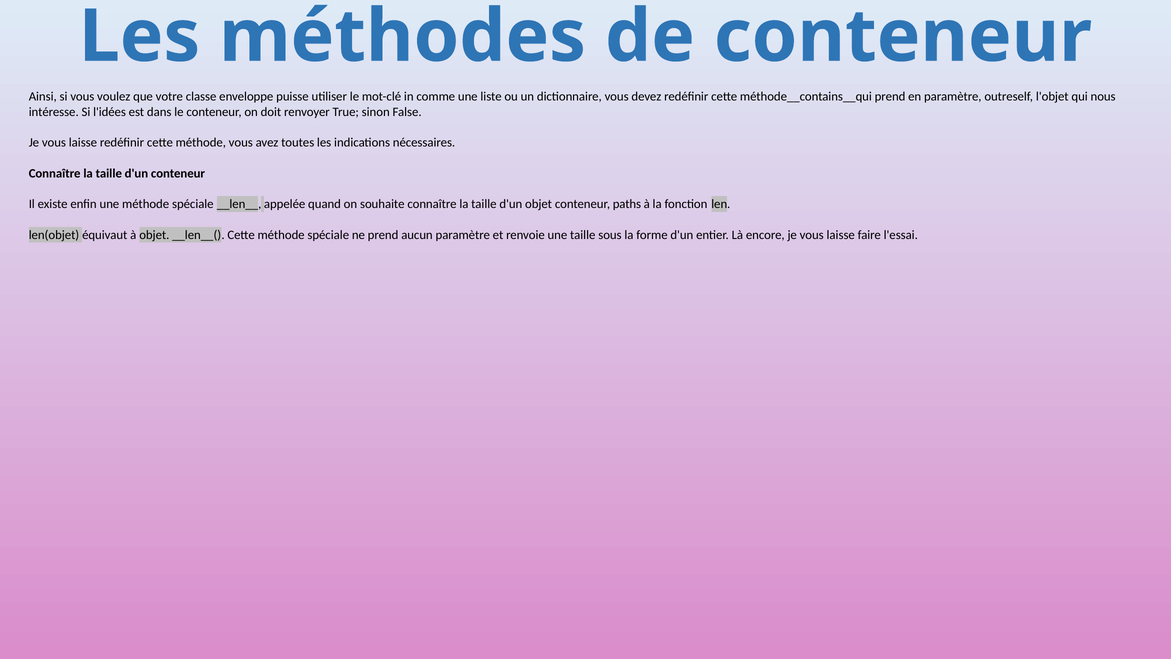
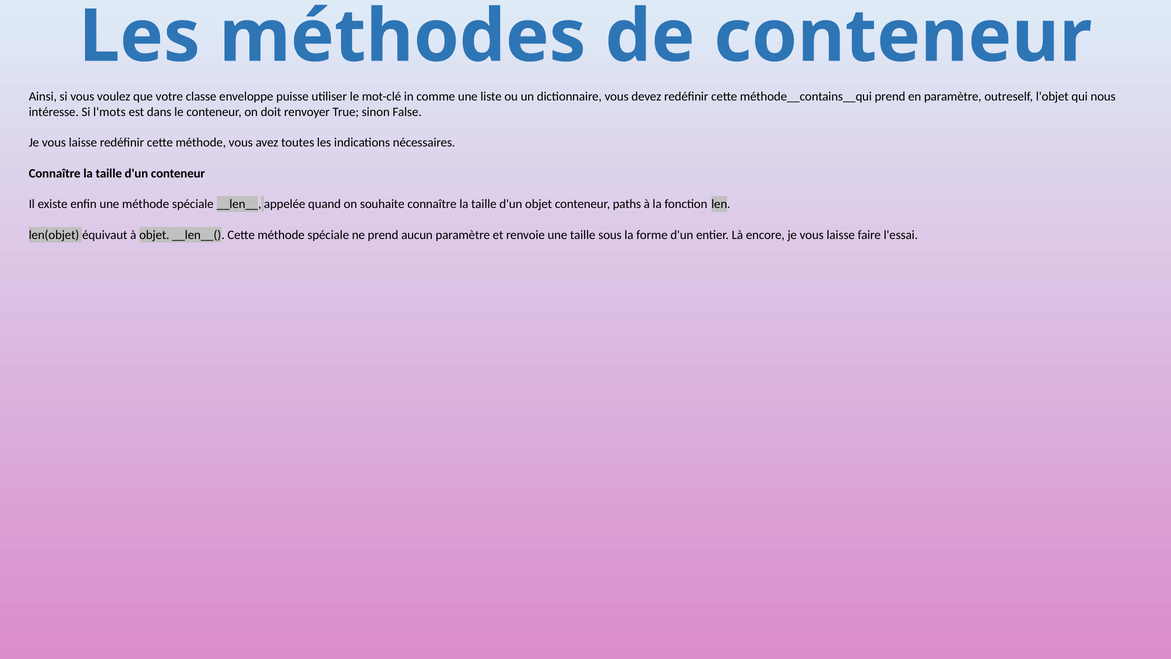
l'idées: l'idées -> l'mots
